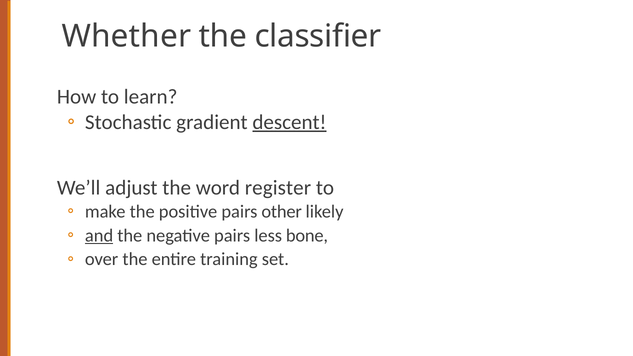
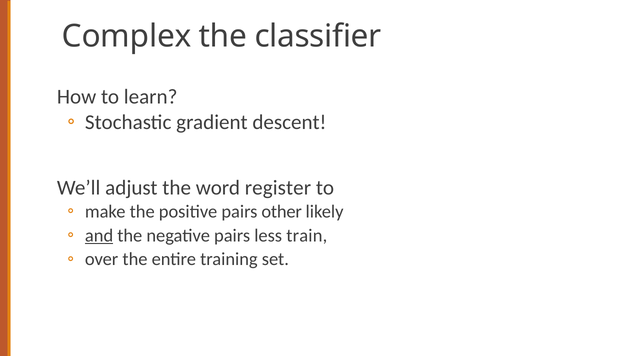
Whether: Whether -> Complex
descent underline: present -> none
bone: bone -> train
